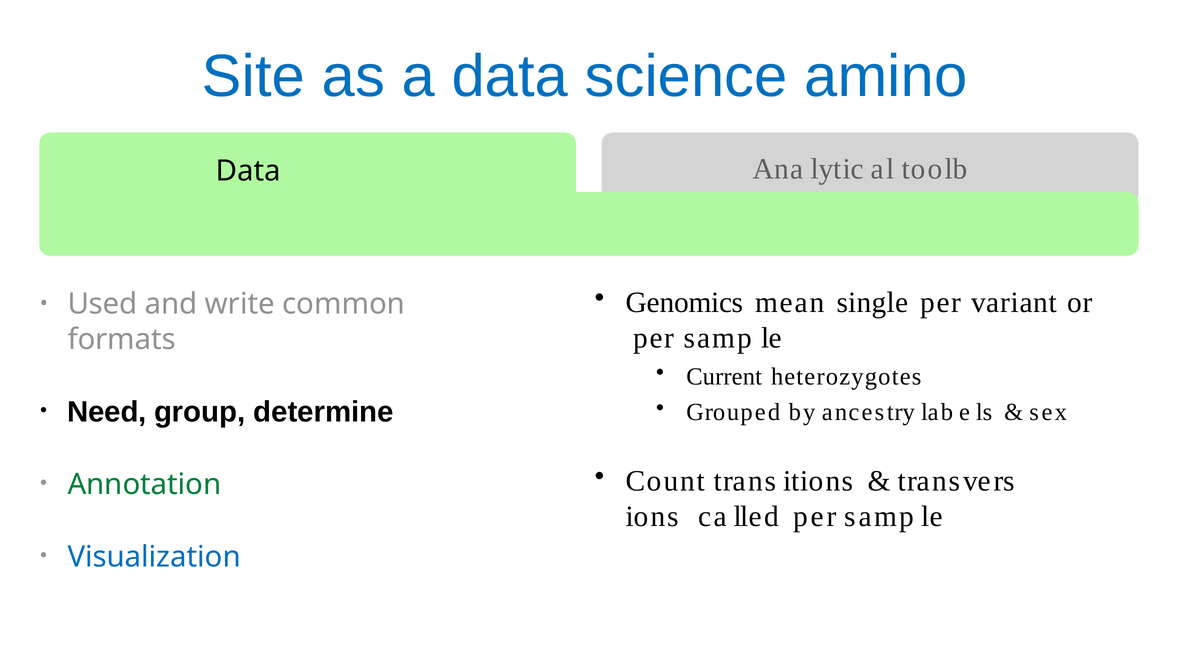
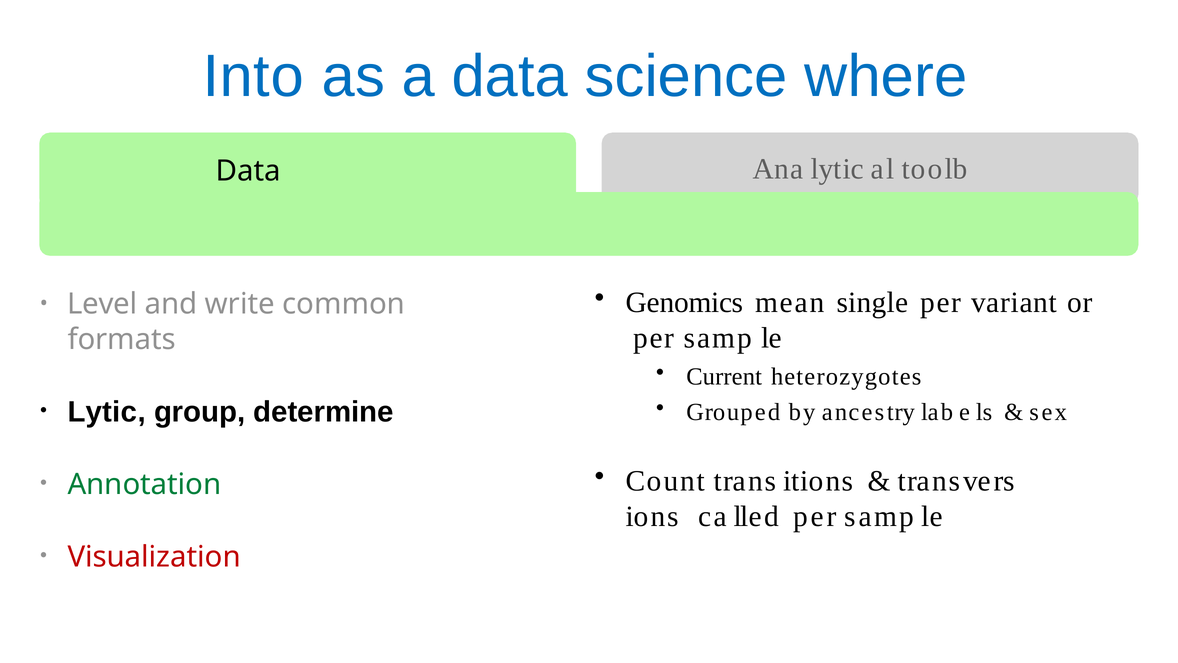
Site: Site -> Into
amino: amino -> where
Used: Used -> Level
Need at (107, 412): Need -> Lytic
Visualization colour: blue -> red
